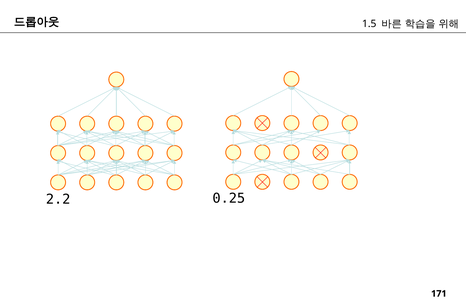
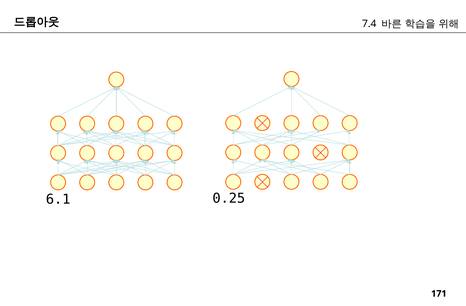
1.5: 1.5 -> 7.4
2.2: 2.2 -> 6.1
